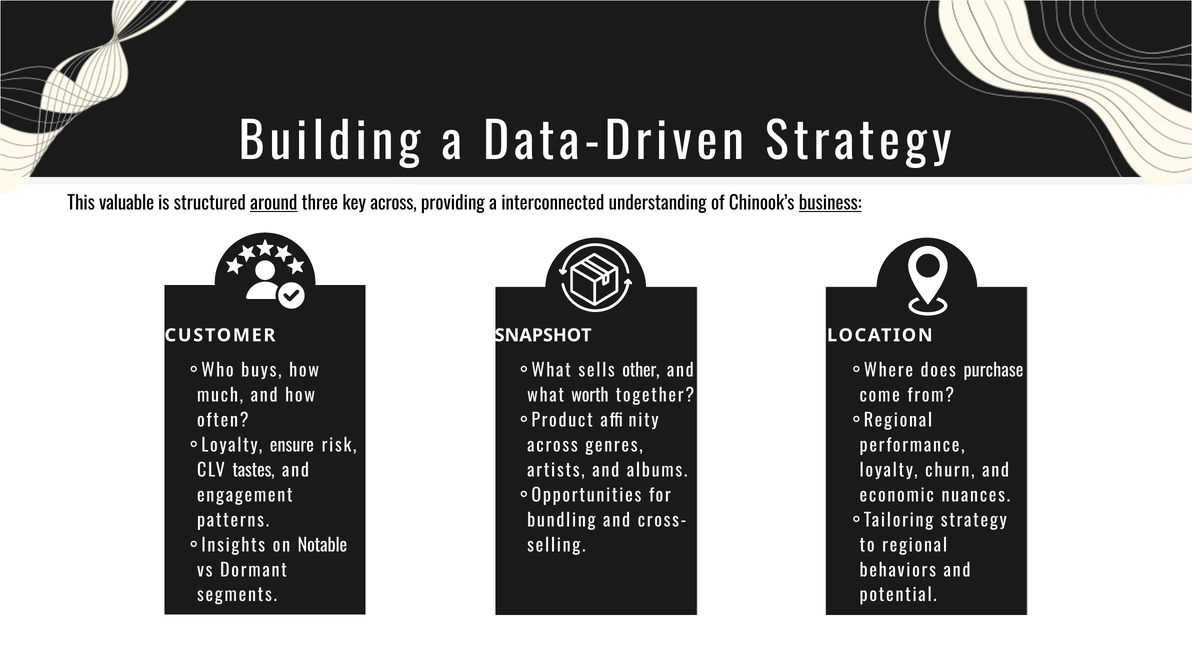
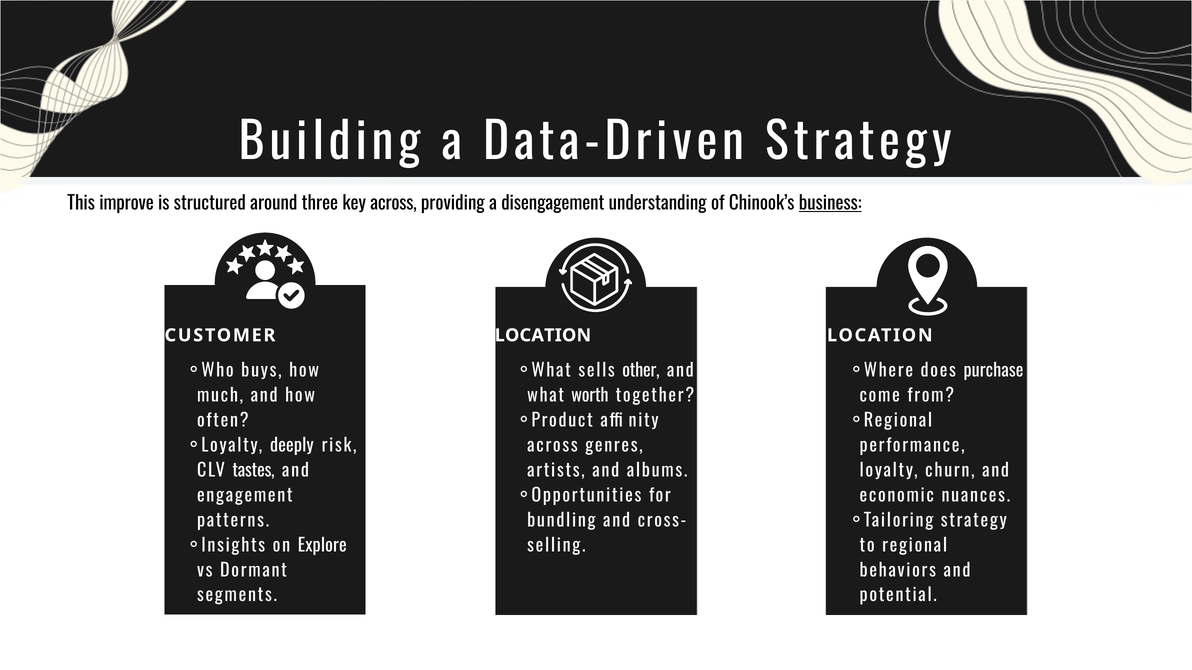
valuable: valuable -> improve
around underline: present -> none
interconnected: interconnected -> disengagement
CUSTOMER SNAPSHOT: SNAPSHOT -> LOCATION
ensure: ensure -> deeply
Notable: Notable -> Explore
